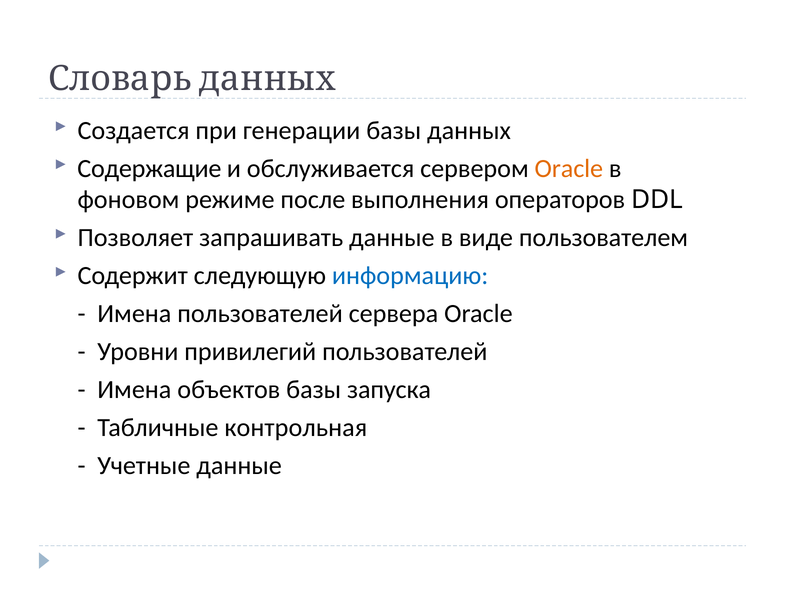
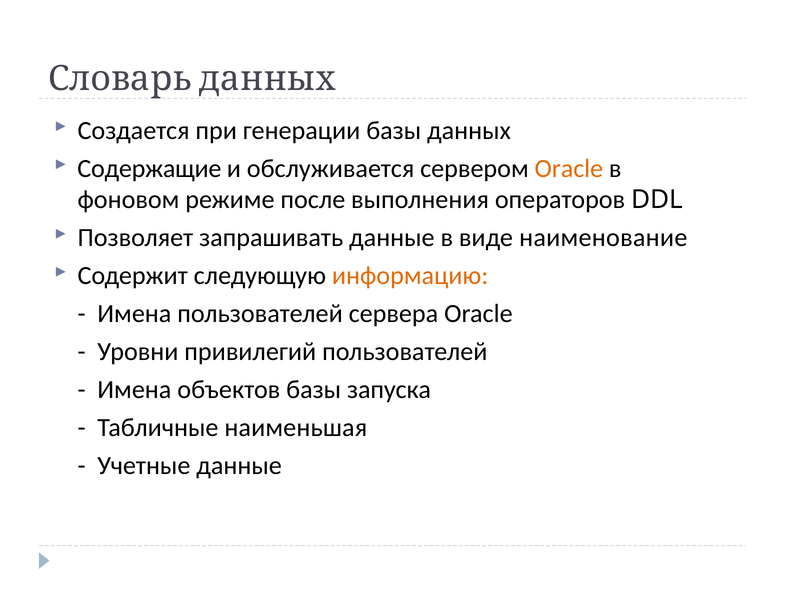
пользователем: пользователем -> наименование
информацию colour: blue -> orange
контрольная: контрольная -> наименьшая
